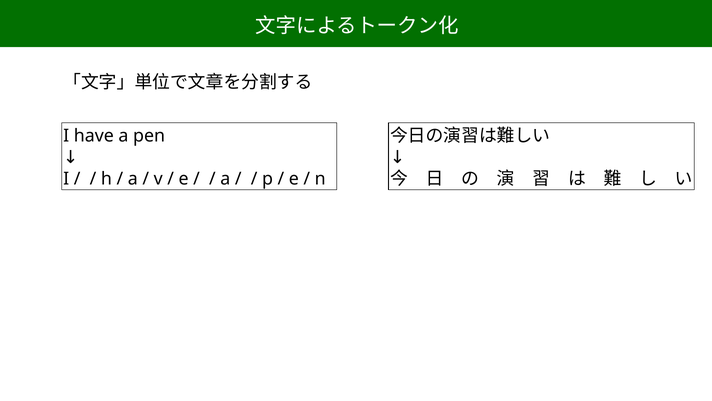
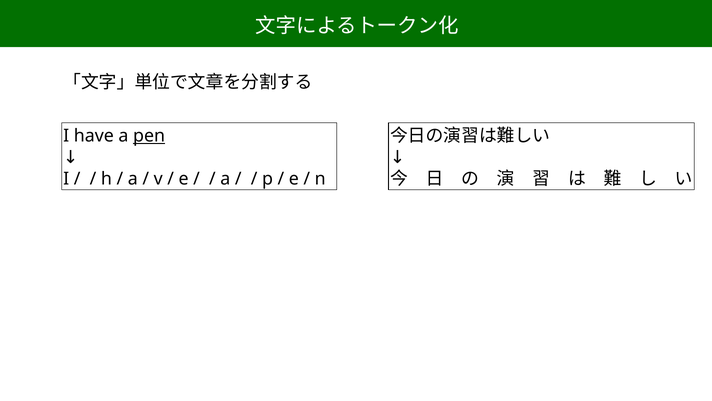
pen underline: none -> present
